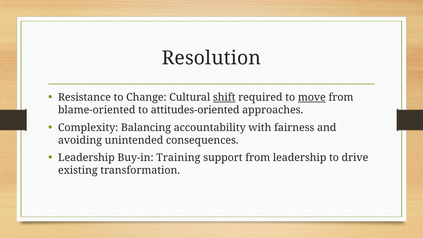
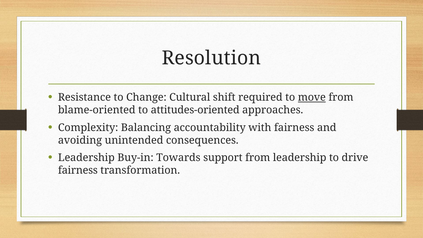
shift underline: present -> none
Training: Training -> Towards
existing at (78, 170): existing -> fairness
